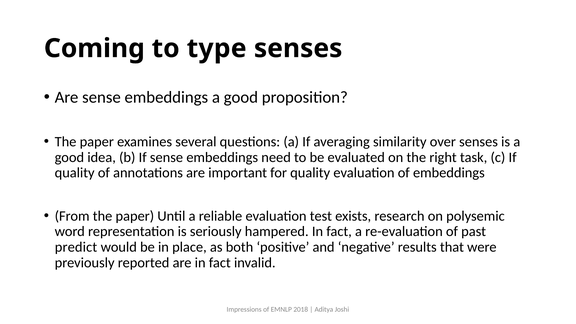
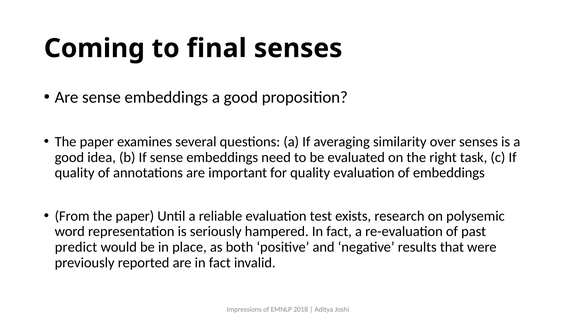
type: type -> final
